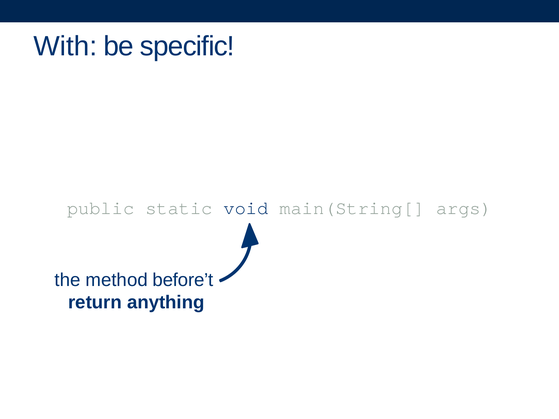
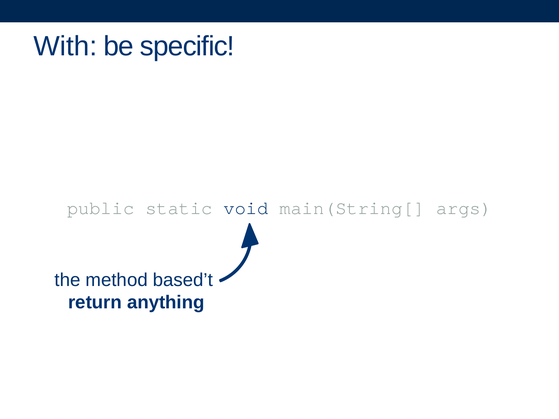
before’t: before’t -> based’t
